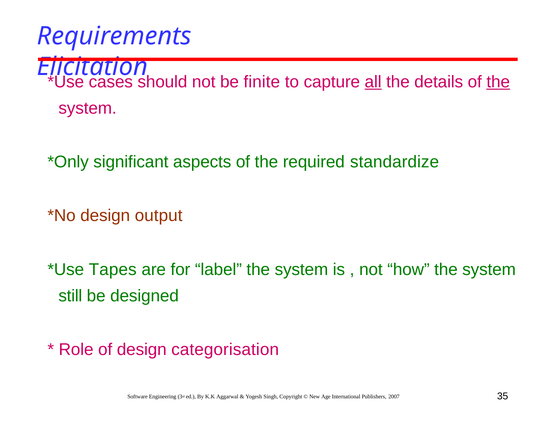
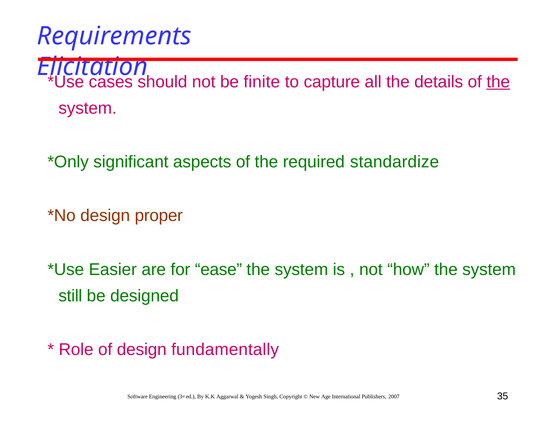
all underline: present -> none
output: output -> proper
Tapes: Tapes -> Easier
label: label -> ease
categorisation: categorisation -> fundamentally
